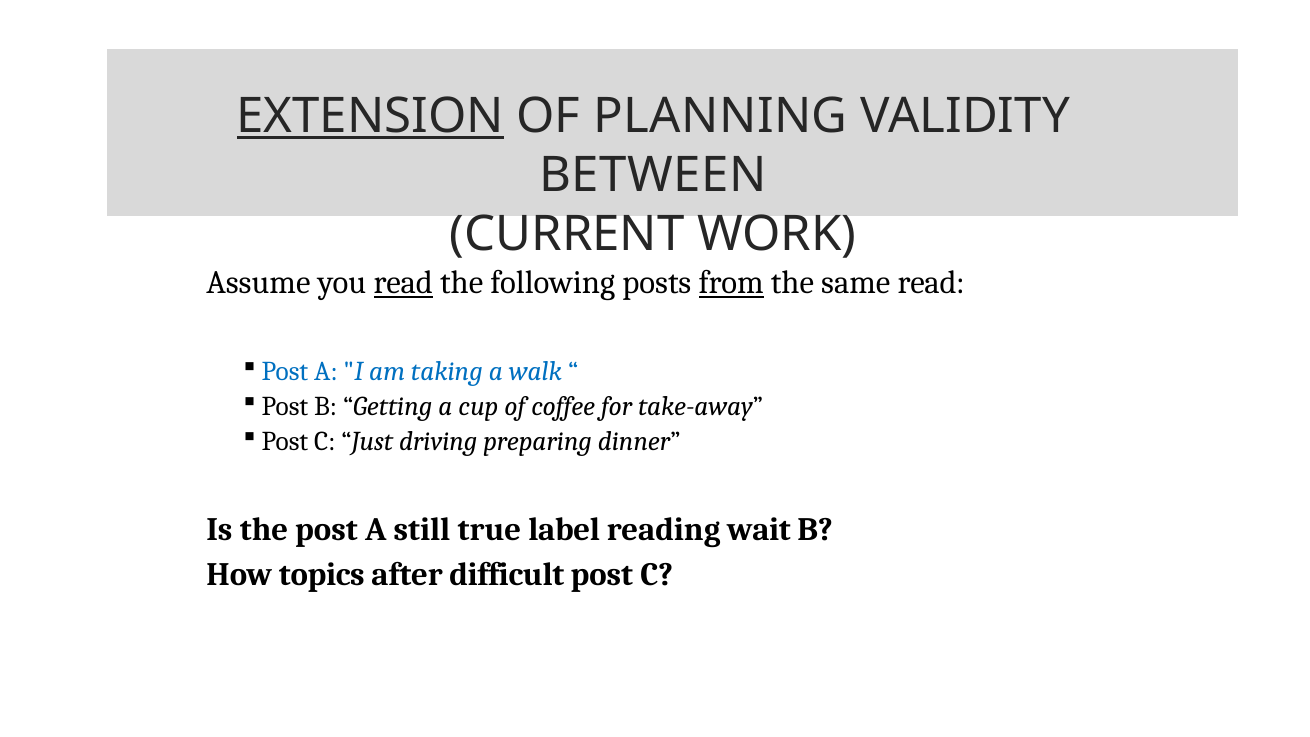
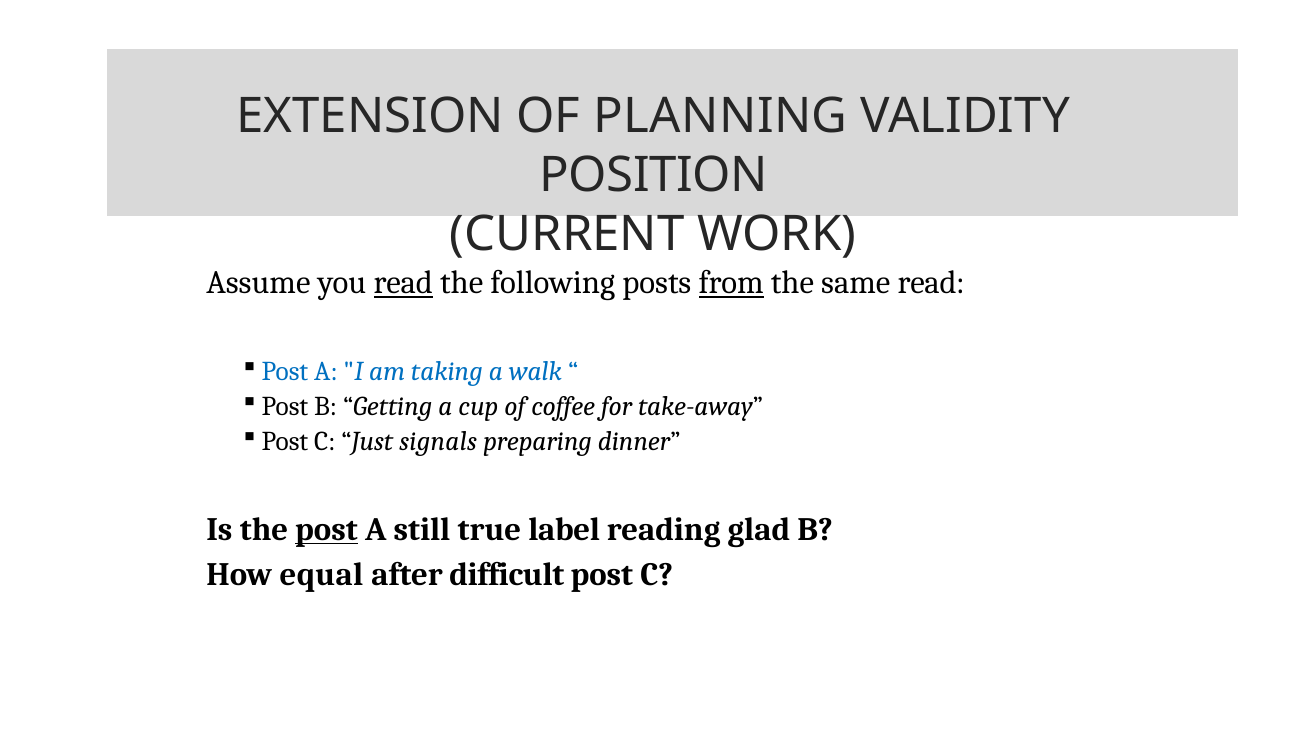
EXTENSION underline: present -> none
BETWEEN: BETWEEN -> POSITION
driving: driving -> signals
post at (327, 529) underline: none -> present
wait: wait -> glad
topics: topics -> equal
